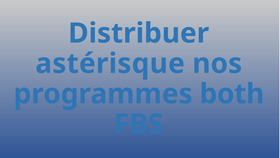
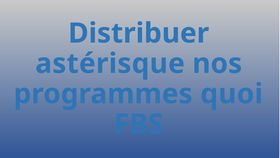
both: both -> quoi
